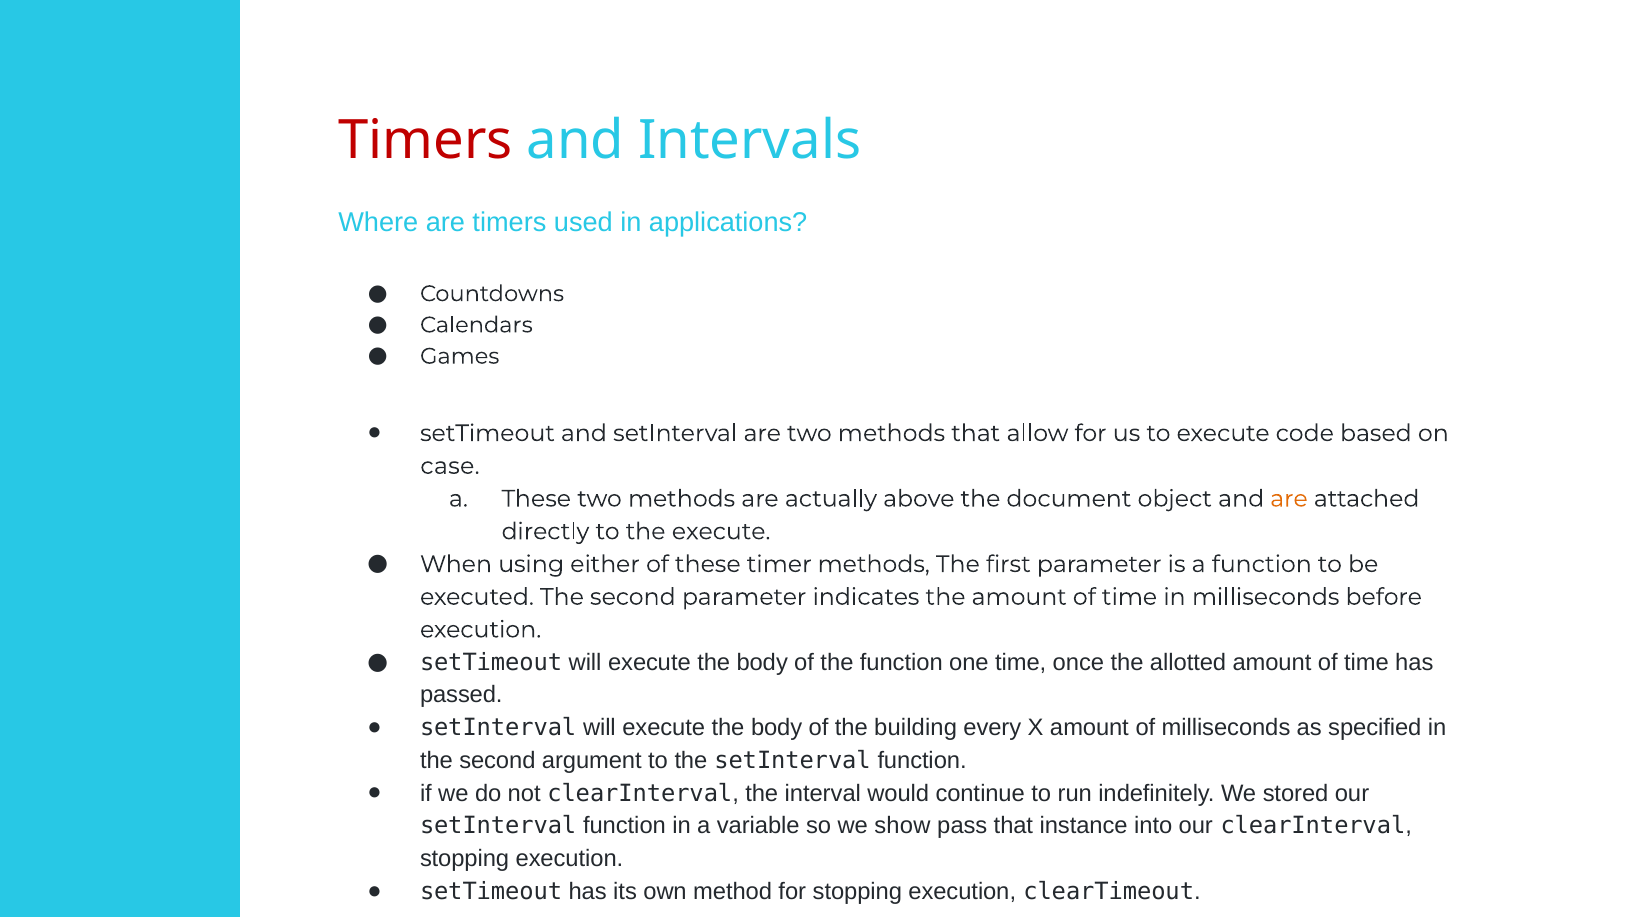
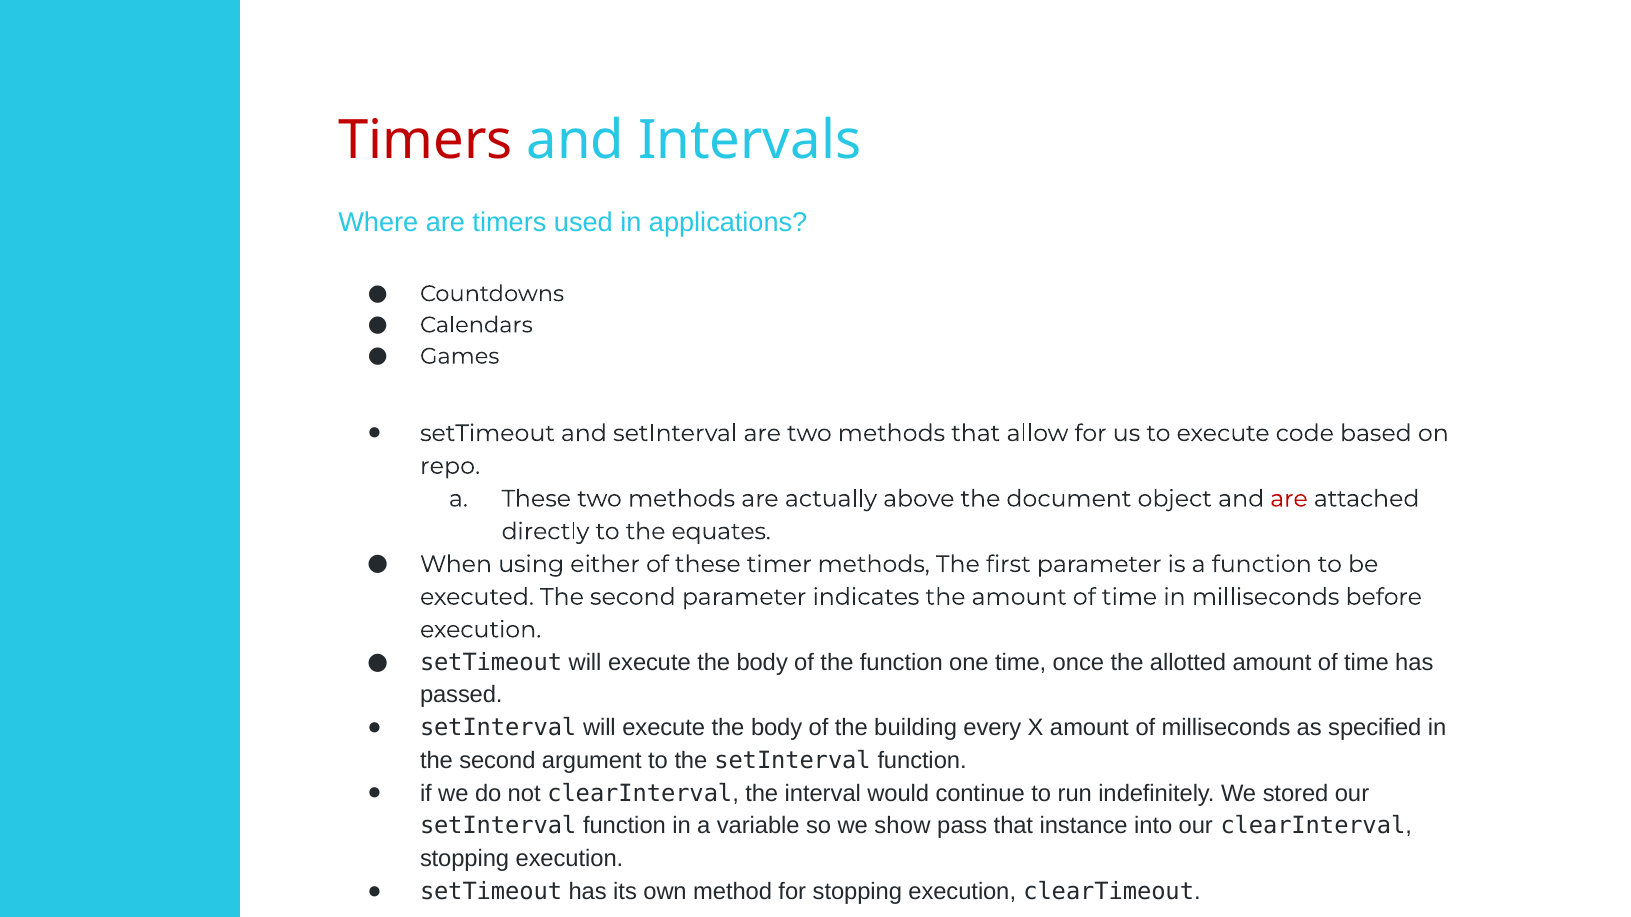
case: case -> repo
are at (1289, 499) colour: orange -> red
the execute: execute -> equates
